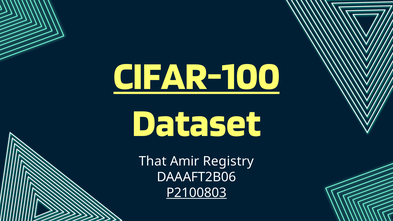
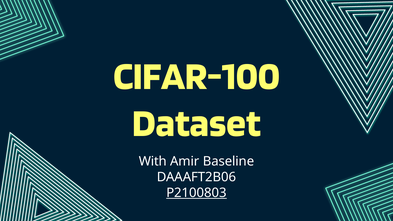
CIFAR-100 underline: present -> none
That: That -> With
Registry: Registry -> Baseline
